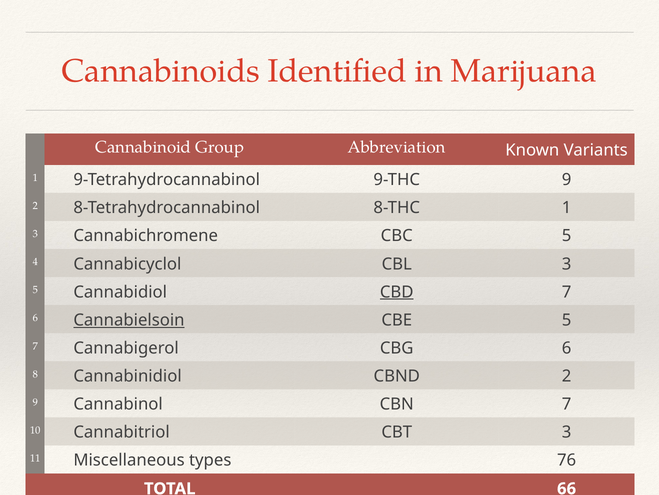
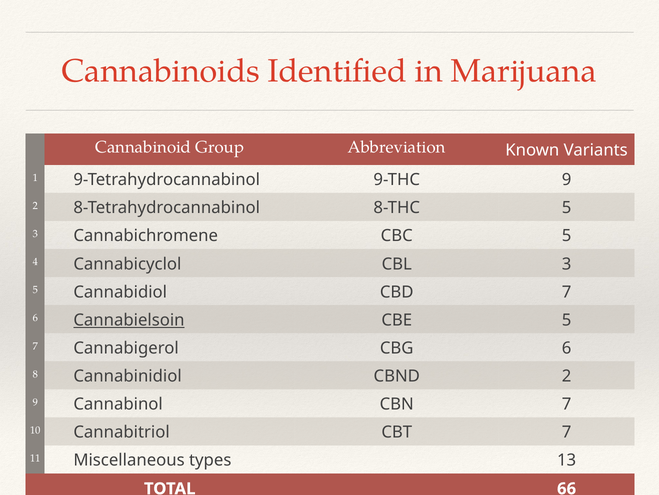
8-THC 1: 1 -> 5
CBD underline: present -> none
CBT 3: 3 -> 7
76: 76 -> 13
